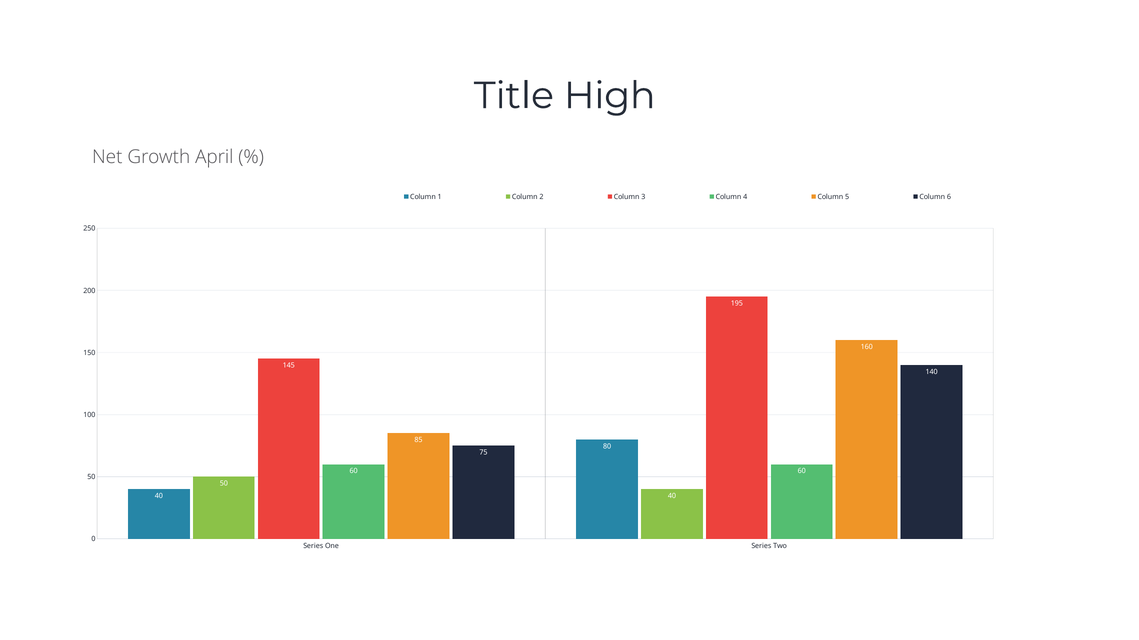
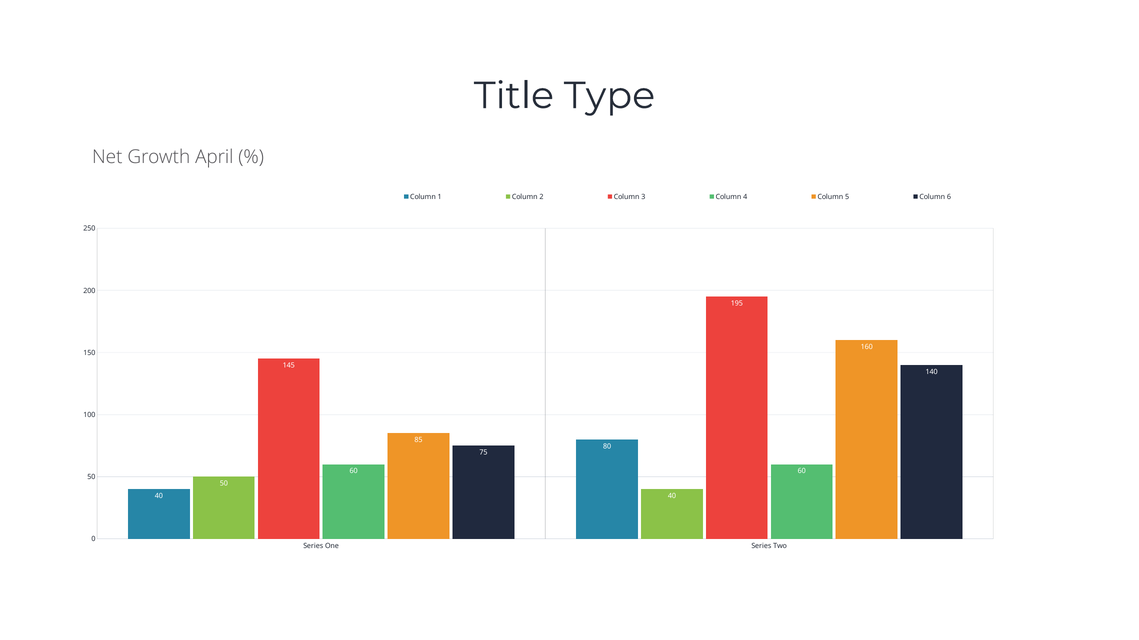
High: High -> Type
